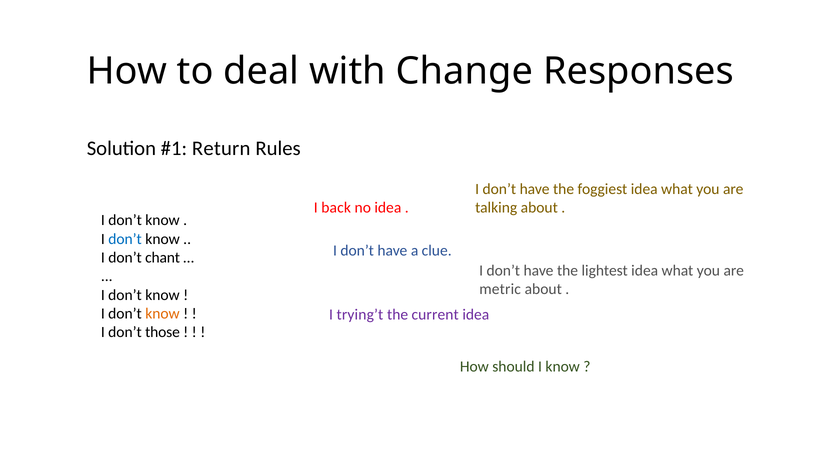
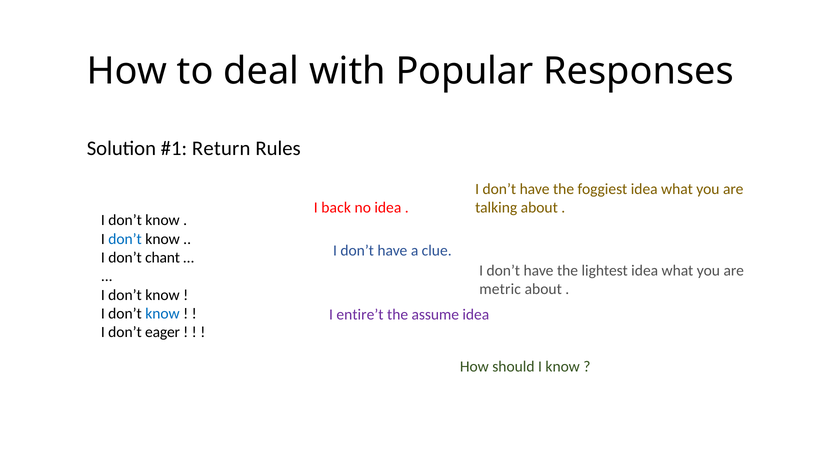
Change: Change -> Popular
know at (162, 313) colour: orange -> blue
trying’t: trying’t -> entire’t
current: current -> assume
those: those -> eager
